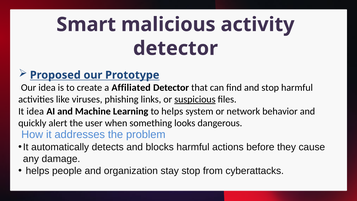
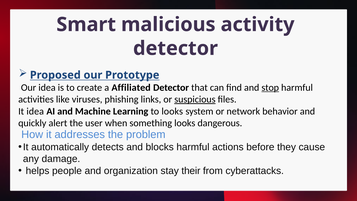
stop at (270, 87) underline: none -> present
to helps: helps -> looks
stay stop: stop -> their
